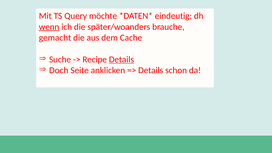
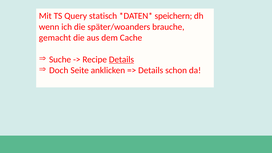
möchte: möchte -> statisch
eindeutig: eindeutig -> speichern
wenn underline: present -> none
